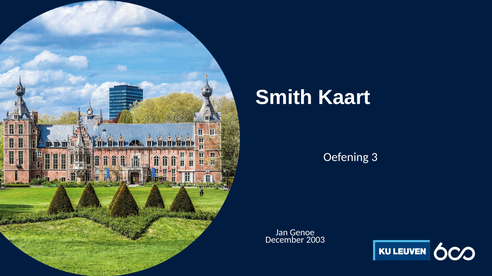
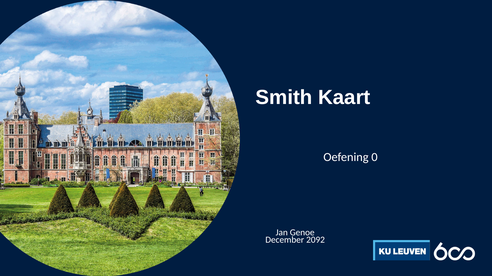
3: 3 -> 0
2003: 2003 -> 2092
